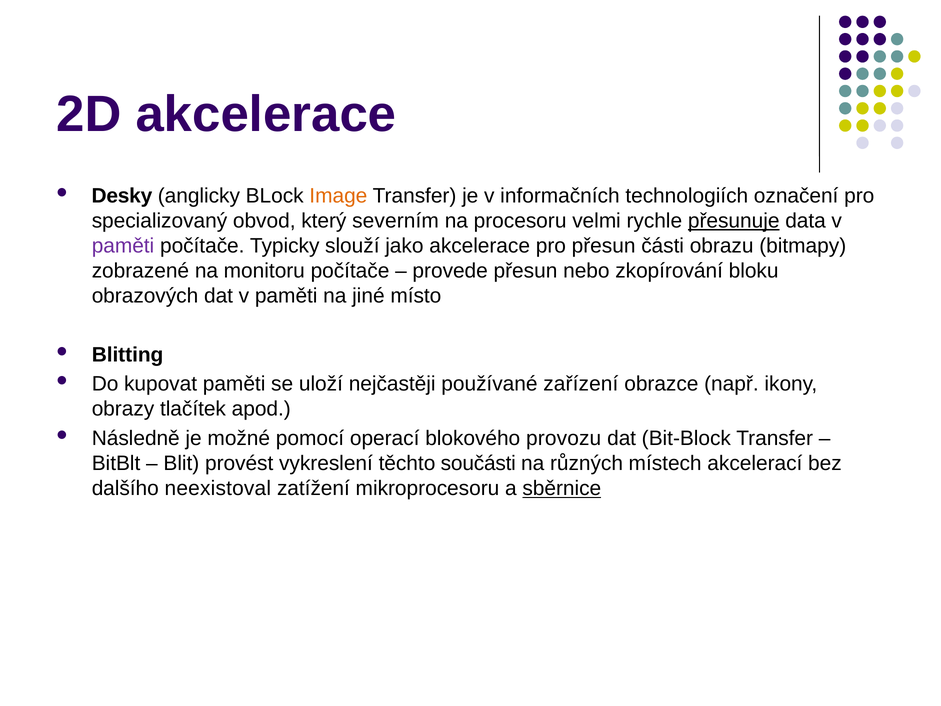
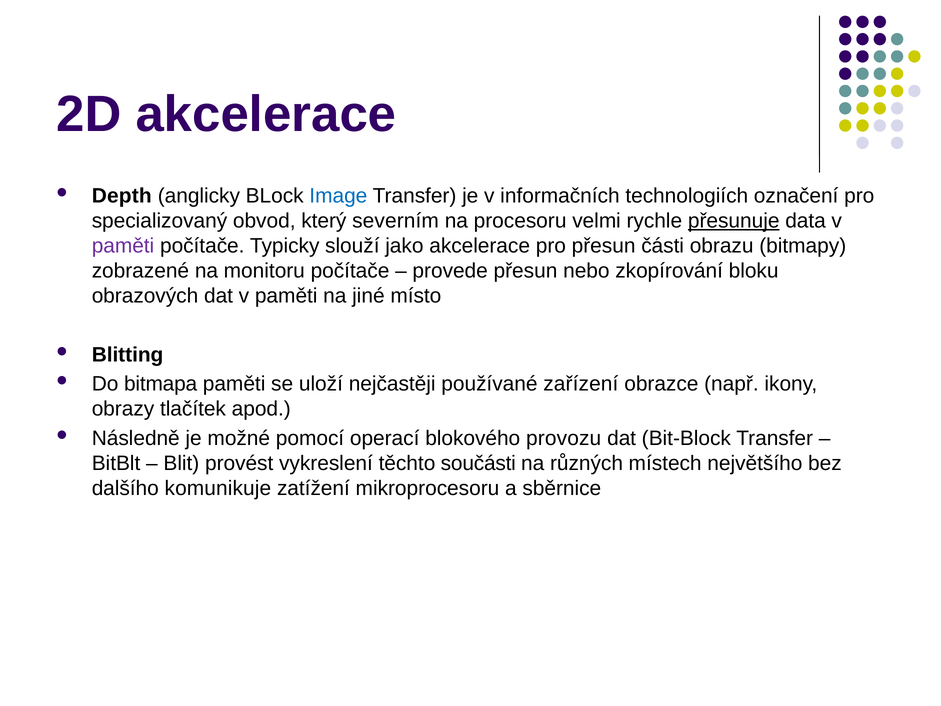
Desky: Desky -> Depth
Image colour: orange -> blue
kupovat: kupovat -> bitmapa
akcelerací: akcelerací -> největšího
neexistoval: neexistoval -> komunikuje
sběrnice underline: present -> none
